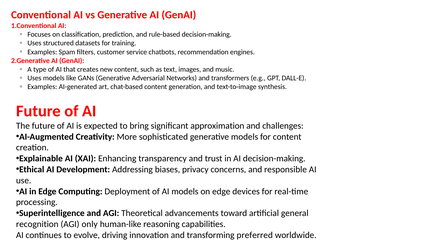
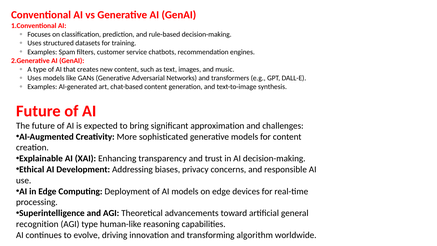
AGI only: only -> type
preferred: preferred -> algorithm
